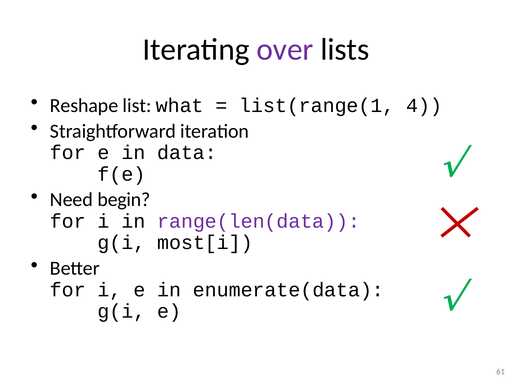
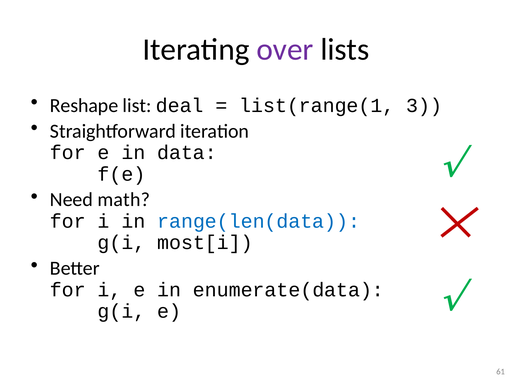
what: what -> deal
4: 4 -> 3
begin: begin -> math
range(len(data colour: purple -> blue
